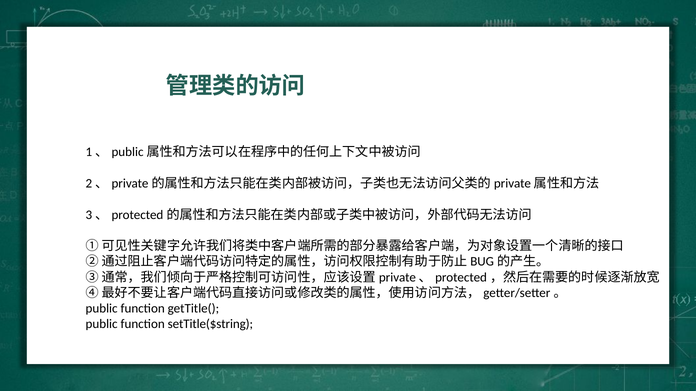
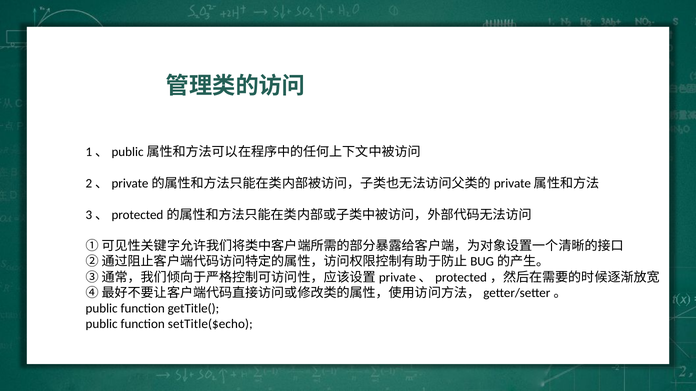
setTitle($string: setTitle($string -> setTitle($echo
